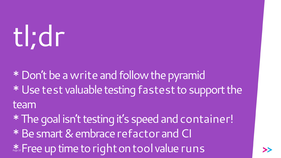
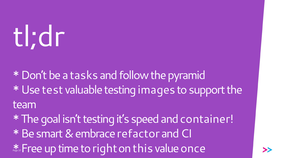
write: write -> tasks
fastest: fastest -> images
tool: tool -> this
runs: runs -> once
